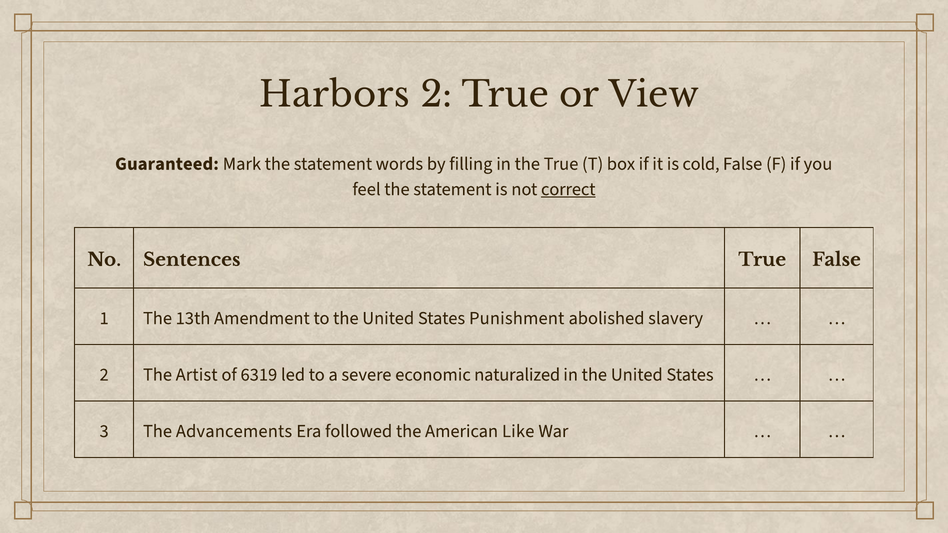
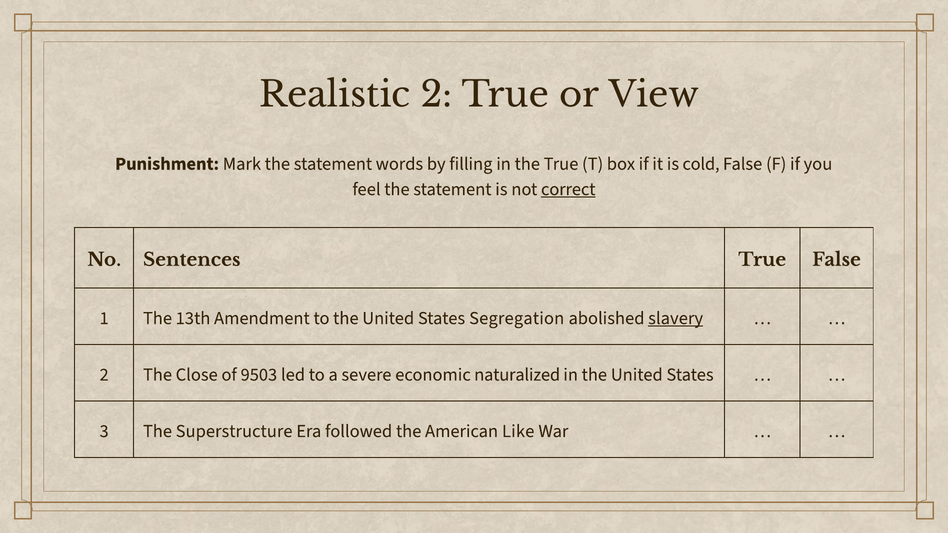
Harbors: Harbors -> Realistic
Guaranteed: Guaranteed -> Punishment
Punishment: Punishment -> Segregation
slavery underline: none -> present
Artist: Artist -> Close
6319: 6319 -> 9503
Advancements: Advancements -> Superstructure
